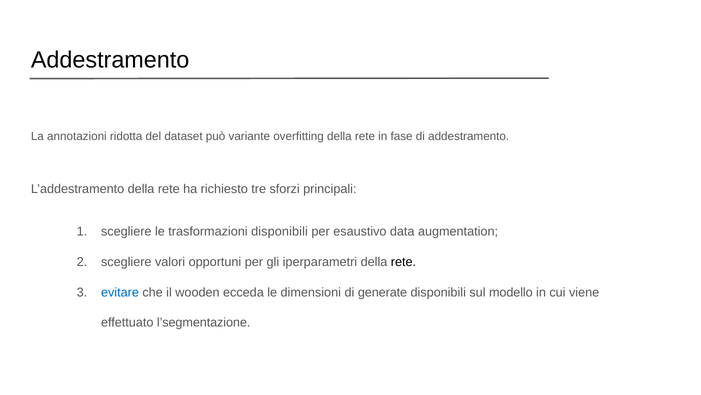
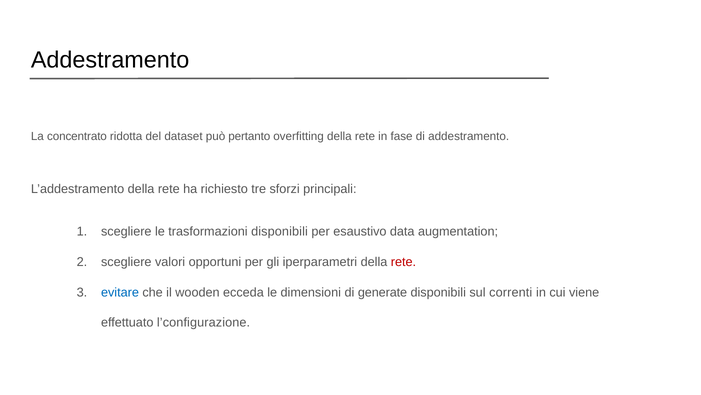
annotazioni: annotazioni -> concentrato
variante: variante -> pertanto
rete at (403, 261) colour: black -> red
modello: modello -> correnti
l’segmentazione: l’segmentazione -> l’configurazione
